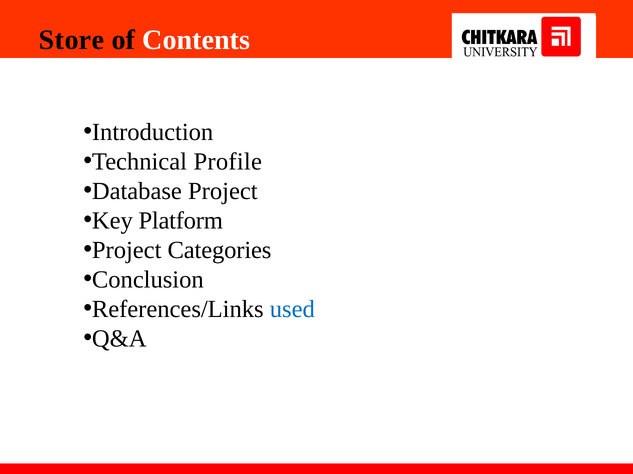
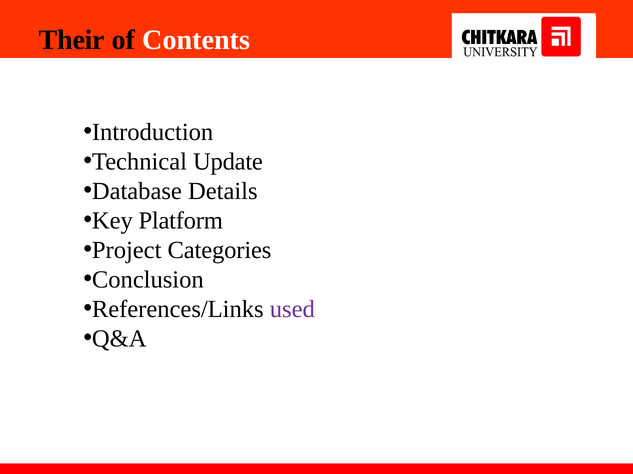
Store: Store -> Their
Profile: Profile -> Update
Database Project: Project -> Details
used colour: blue -> purple
